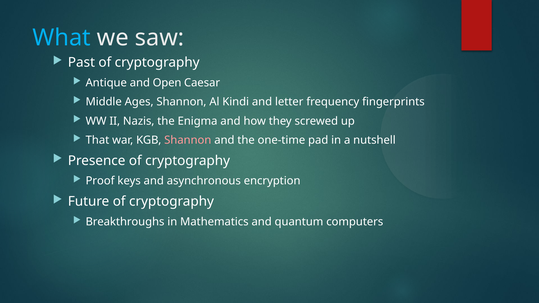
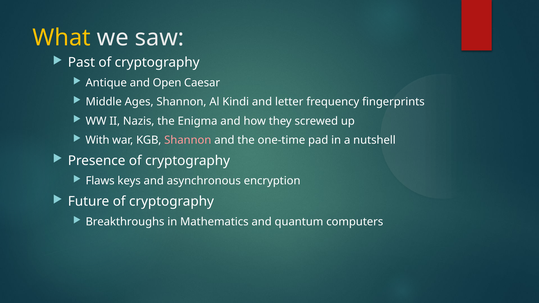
What colour: light blue -> yellow
That: That -> With
Proof: Proof -> Flaws
